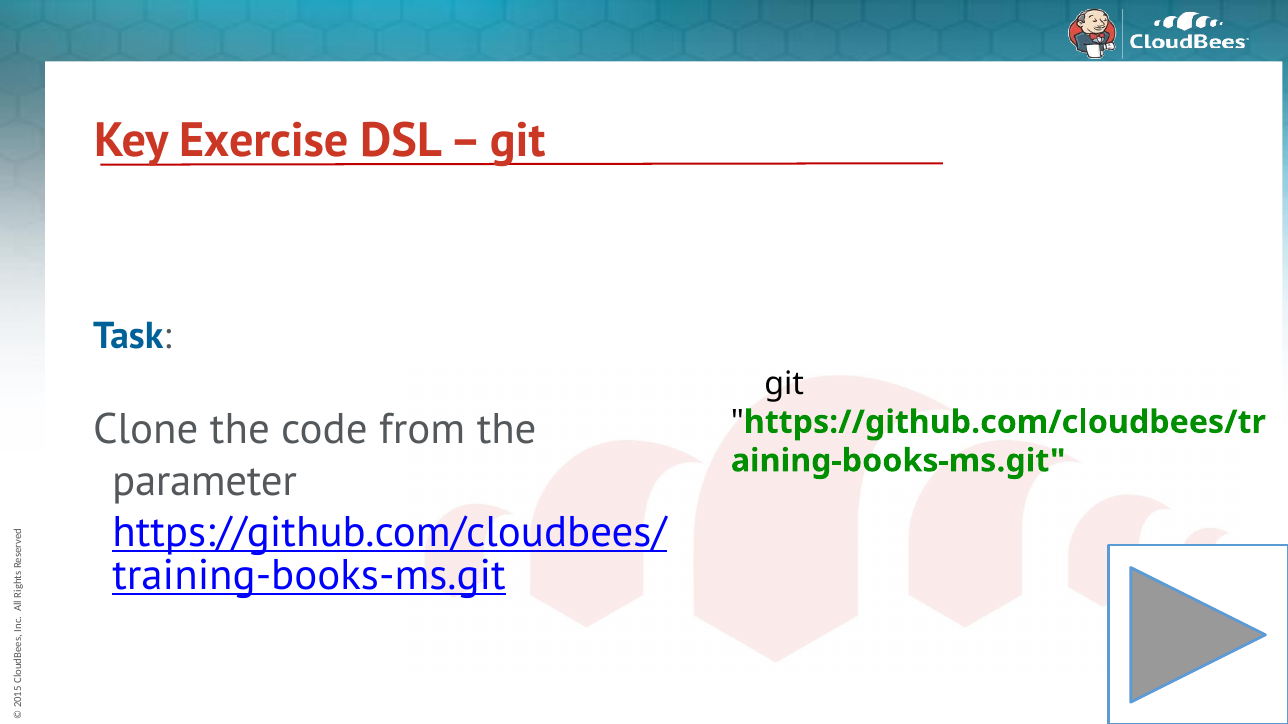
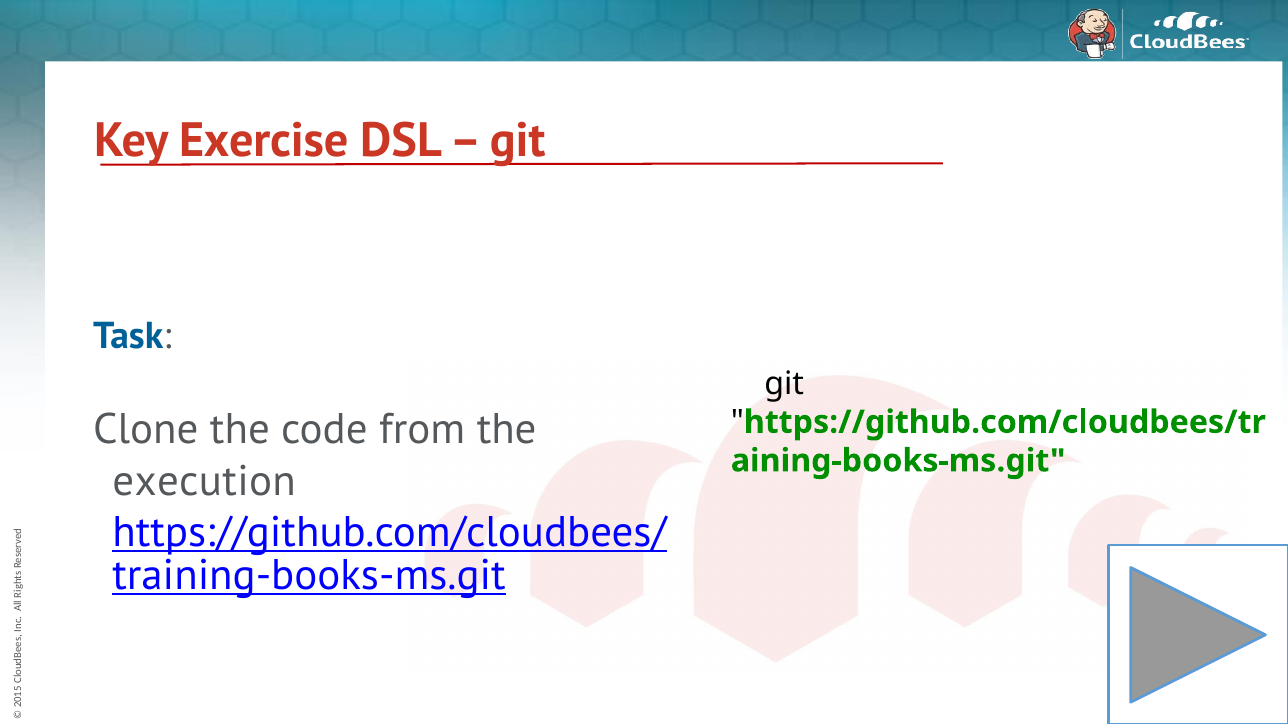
parameter: parameter -> execution
